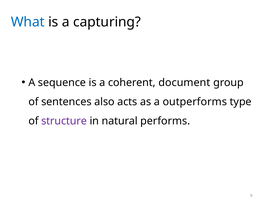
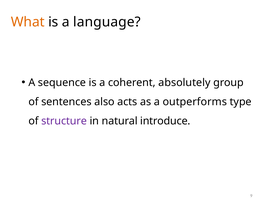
What colour: blue -> orange
capturing: capturing -> language
document: document -> absolutely
performs: performs -> introduce
